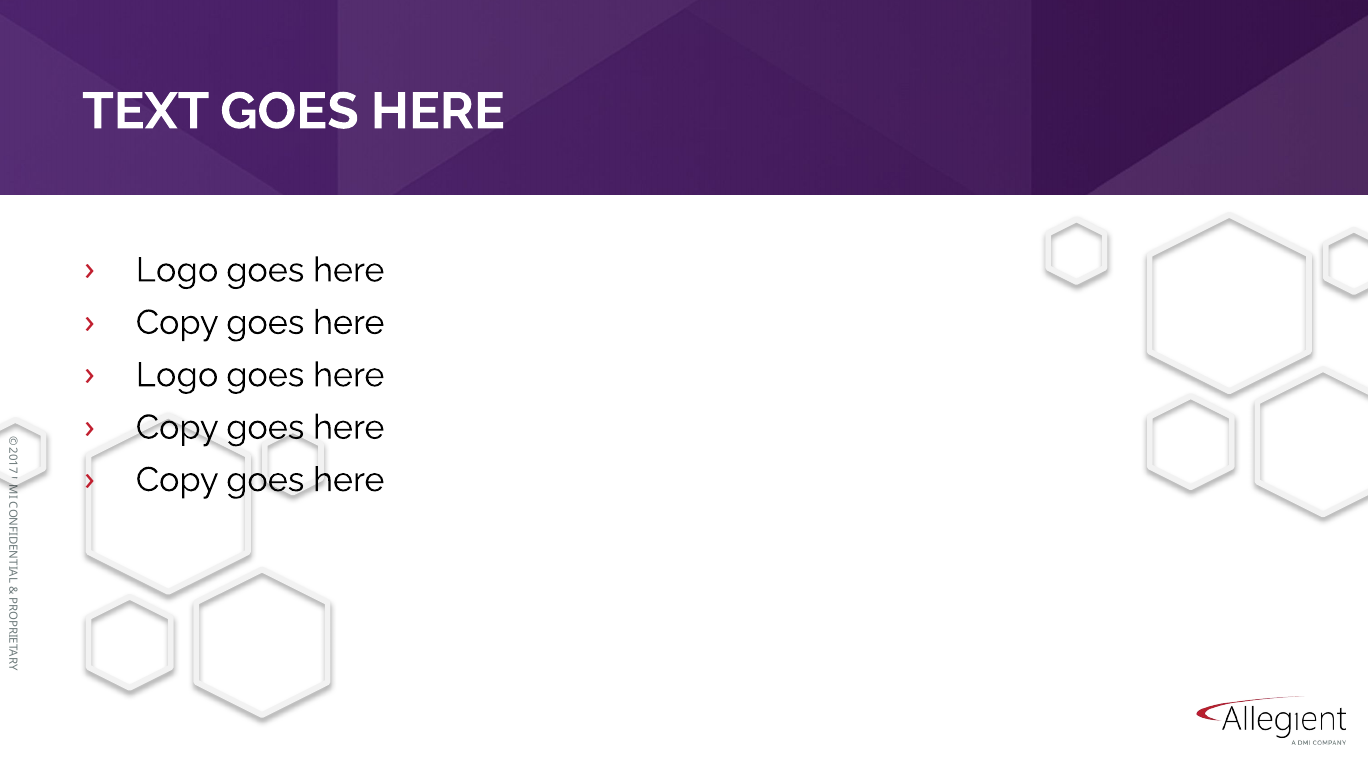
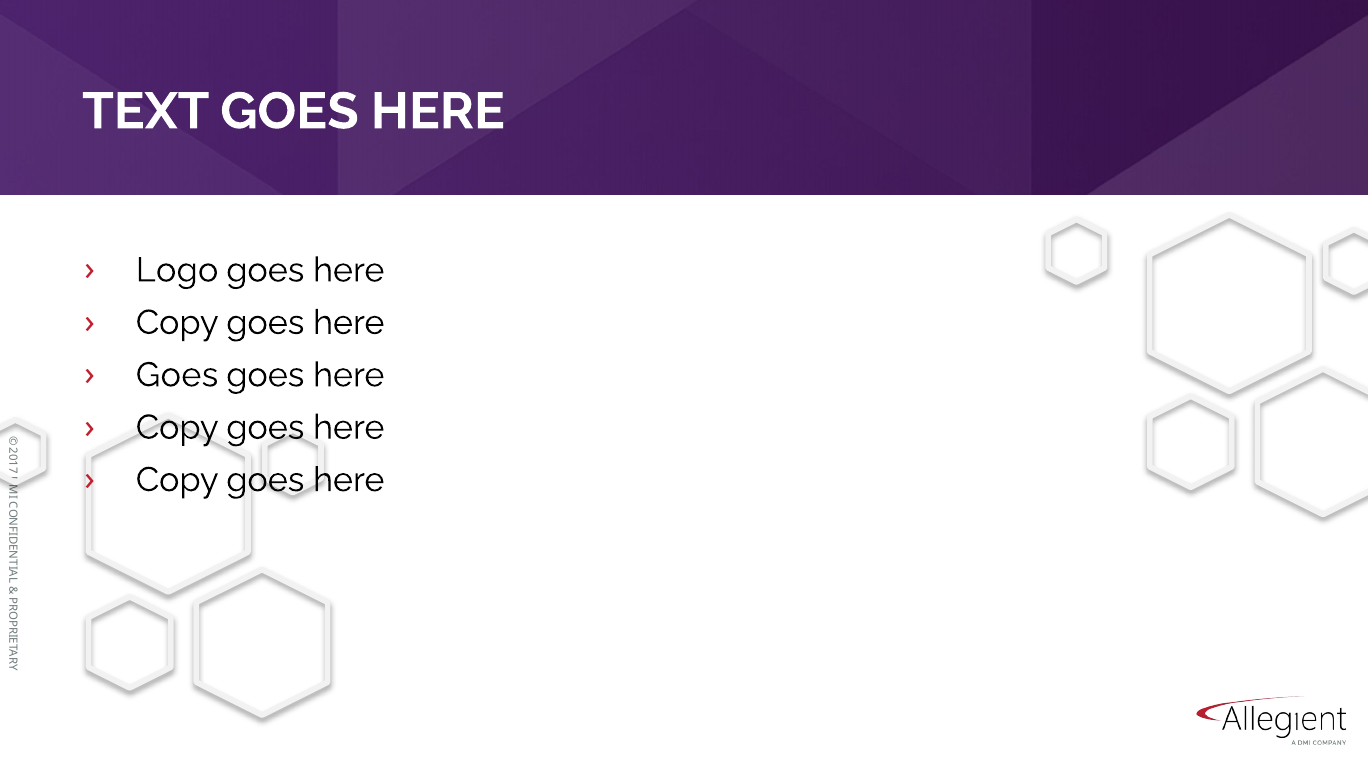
Logo at (177, 375): Logo -> Goes
